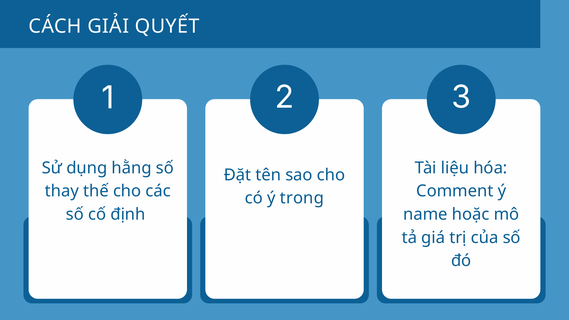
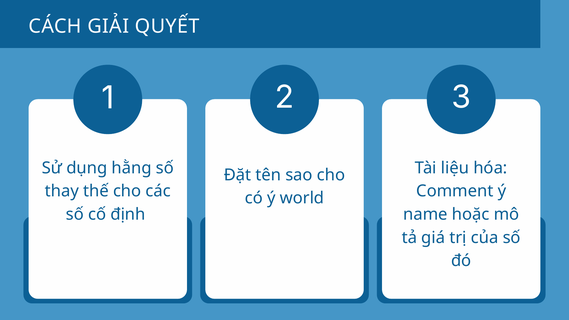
trong: trong -> world
